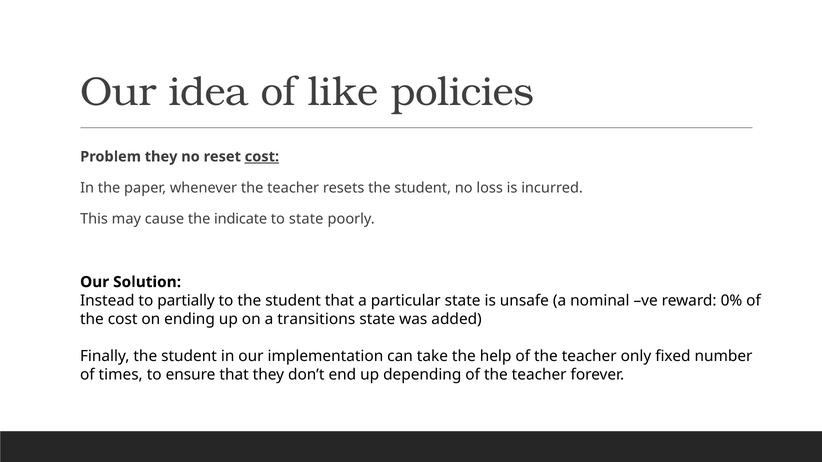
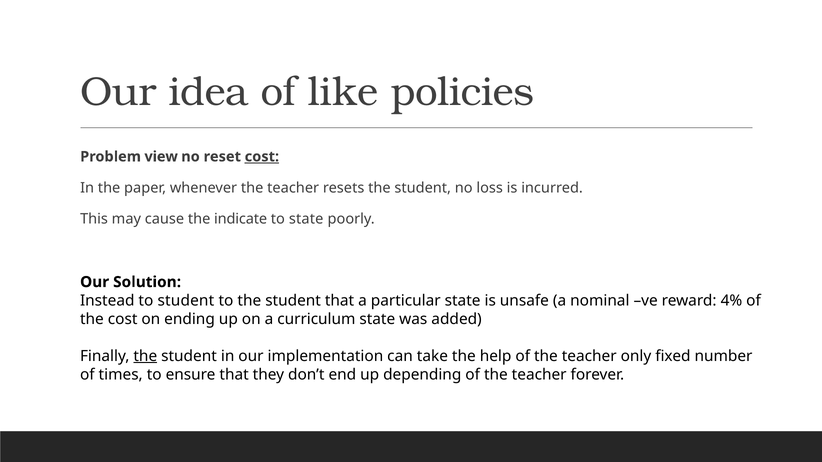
Problem they: they -> view
to partially: partially -> student
0%: 0% -> 4%
transitions: transitions -> curriculum
the at (145, 356) underline: none -> present
